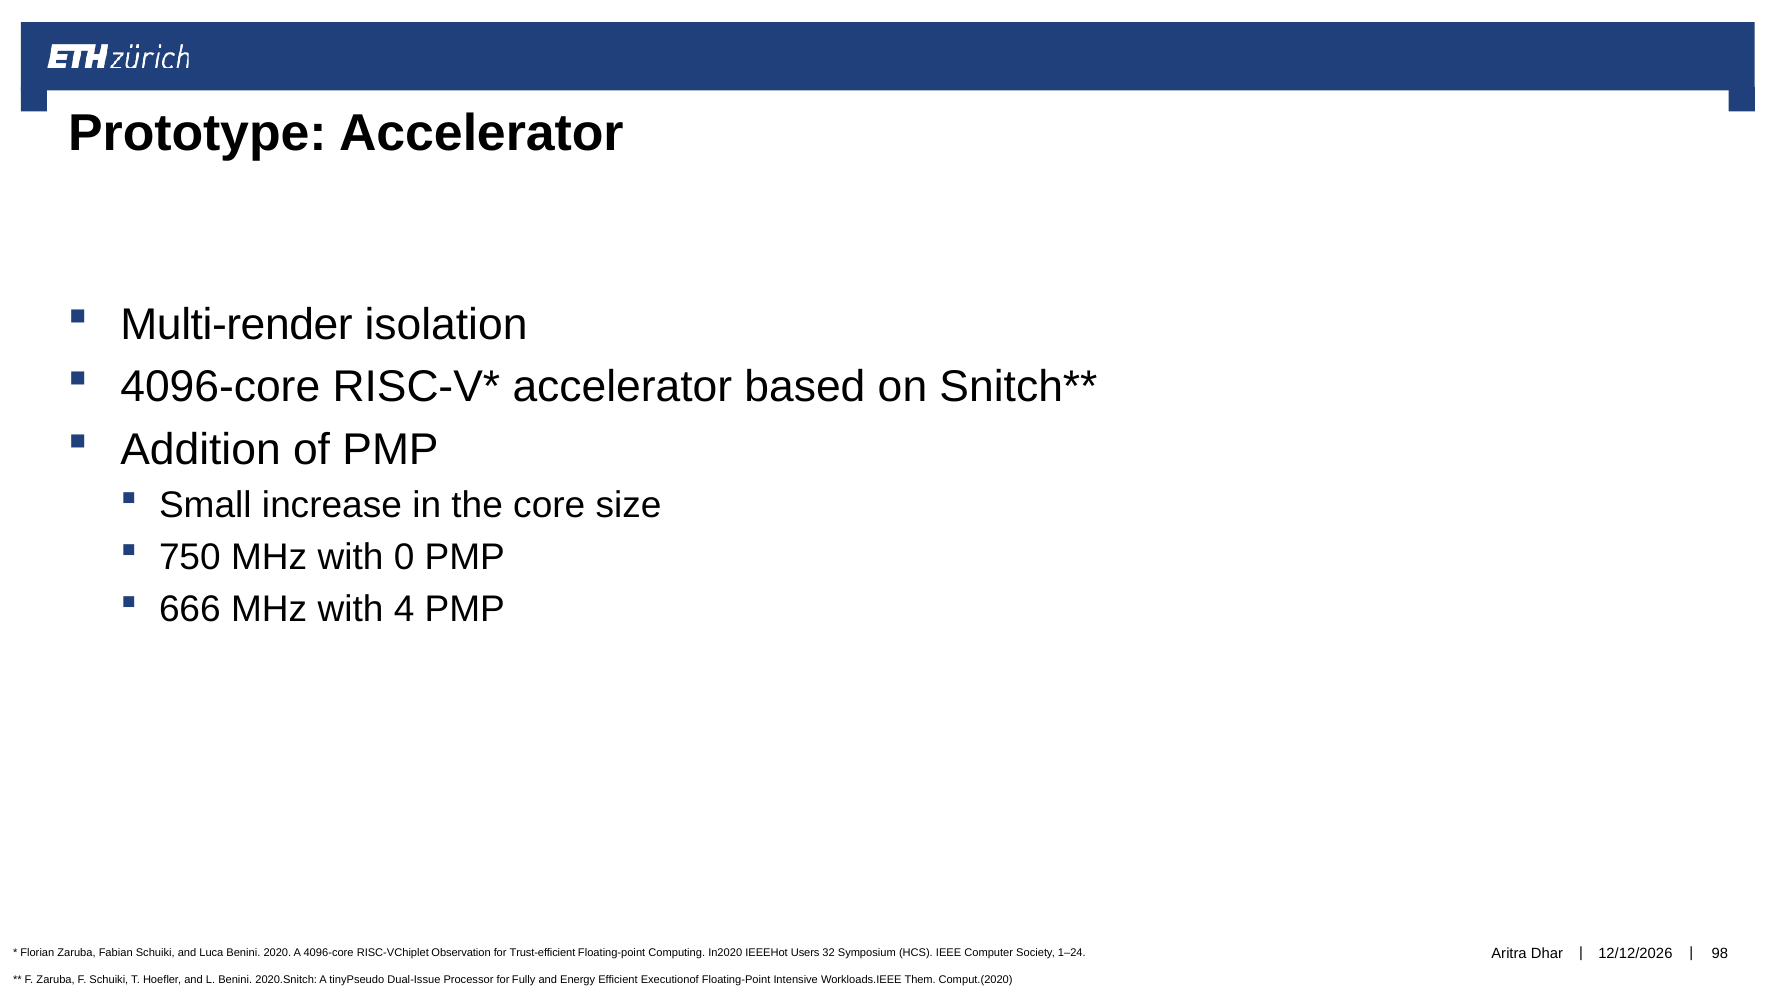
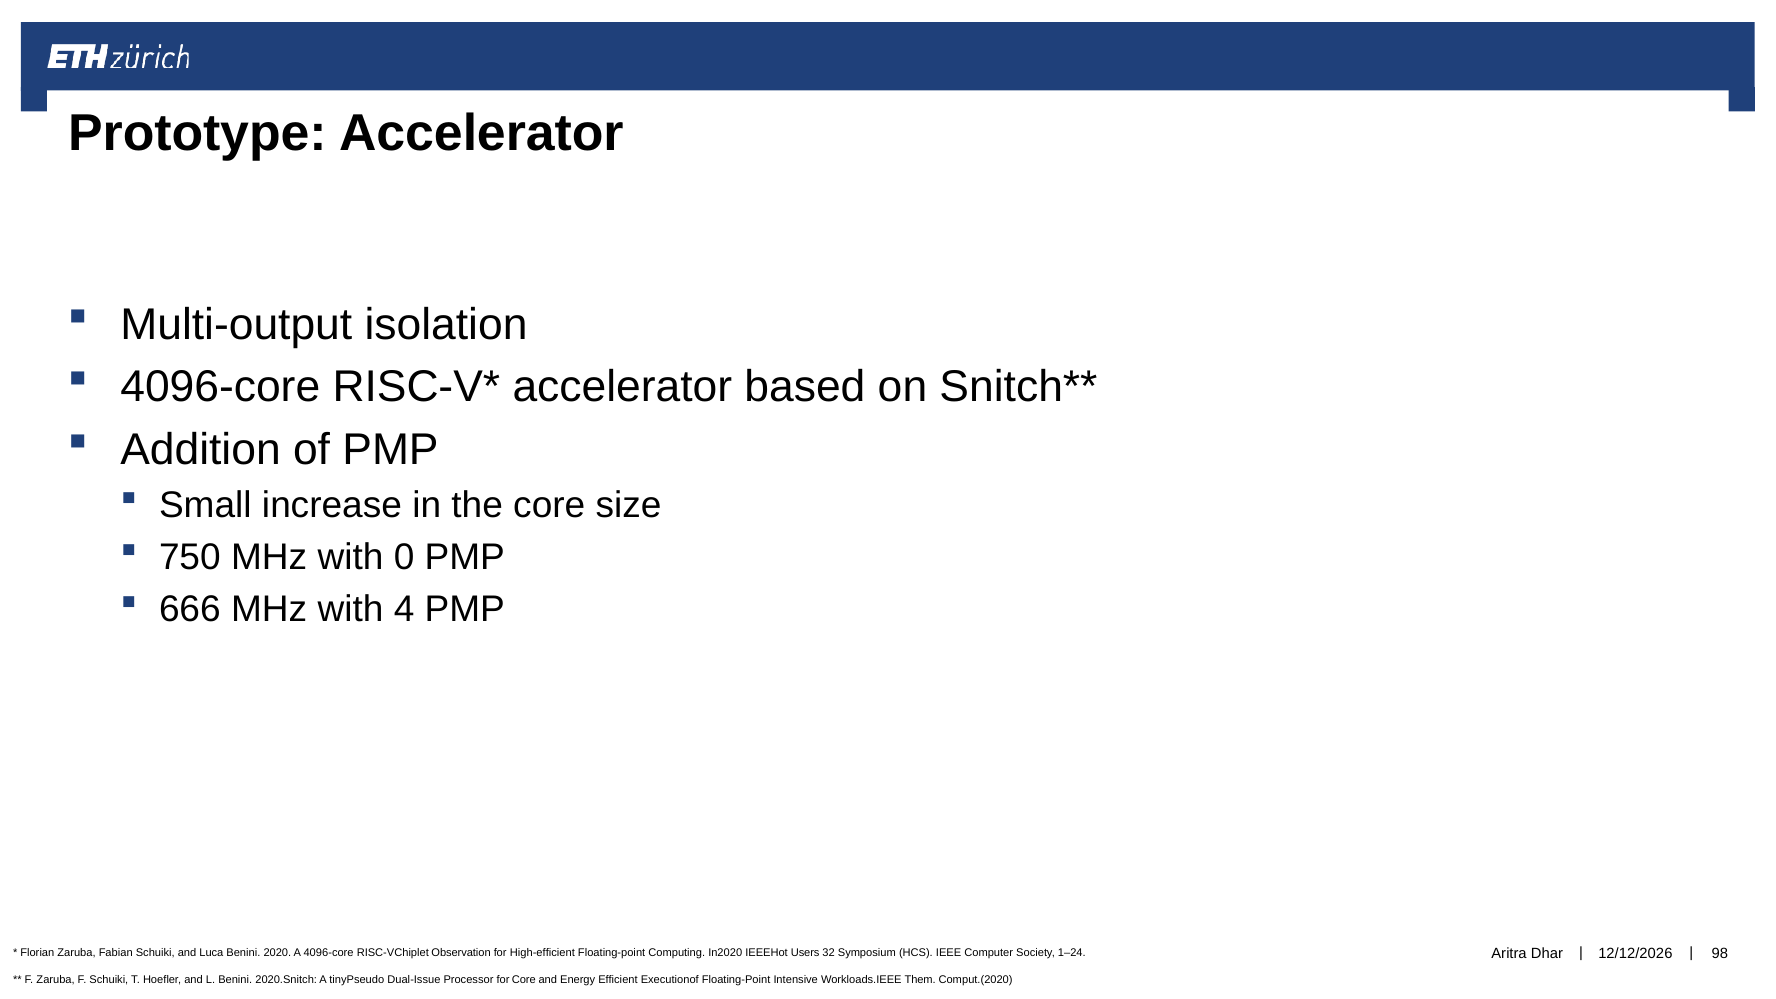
Multi-render: Multi-render -> Multi-output
Trust-efficient: Trust-efficient -> High-efficient
for Fully: Fully -> Core
